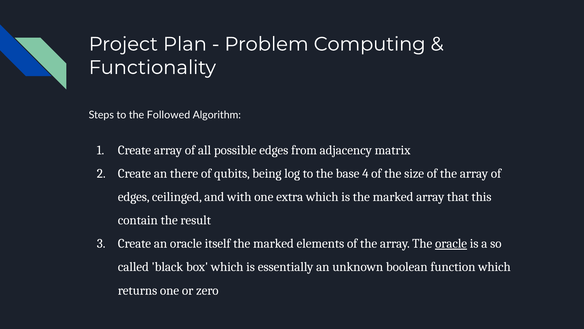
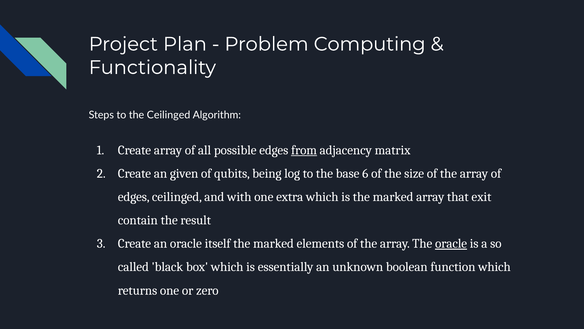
the Followed: Followed -> Ceilinged
from underline: none -> present
there: there -> given
4: 4 -> 6
this: this -> exit
